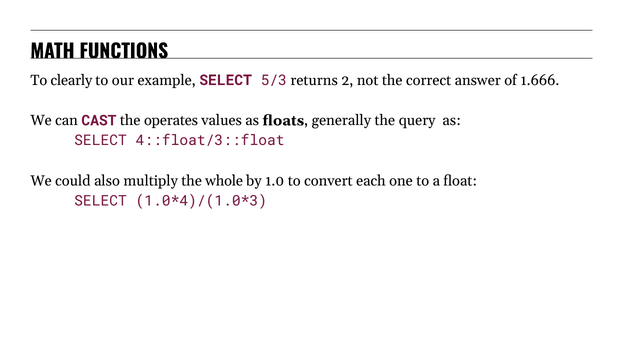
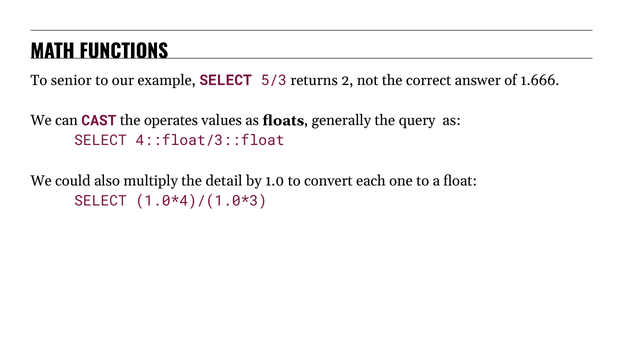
clearly: clearly -> senior
whole: whole -> detail
